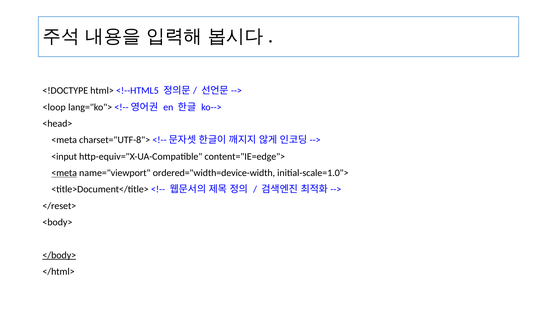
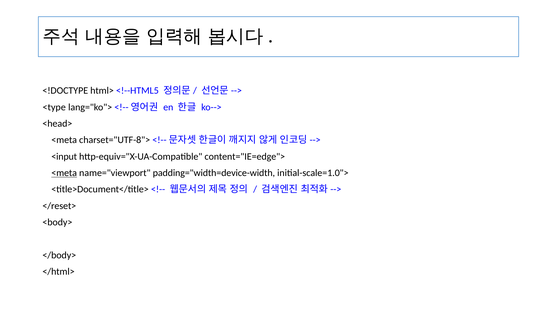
<loop: <loop -> <type
ordered="width=device-width: ordered="width=device-width -> padding="width=device-width
</body> underline: present -> none
